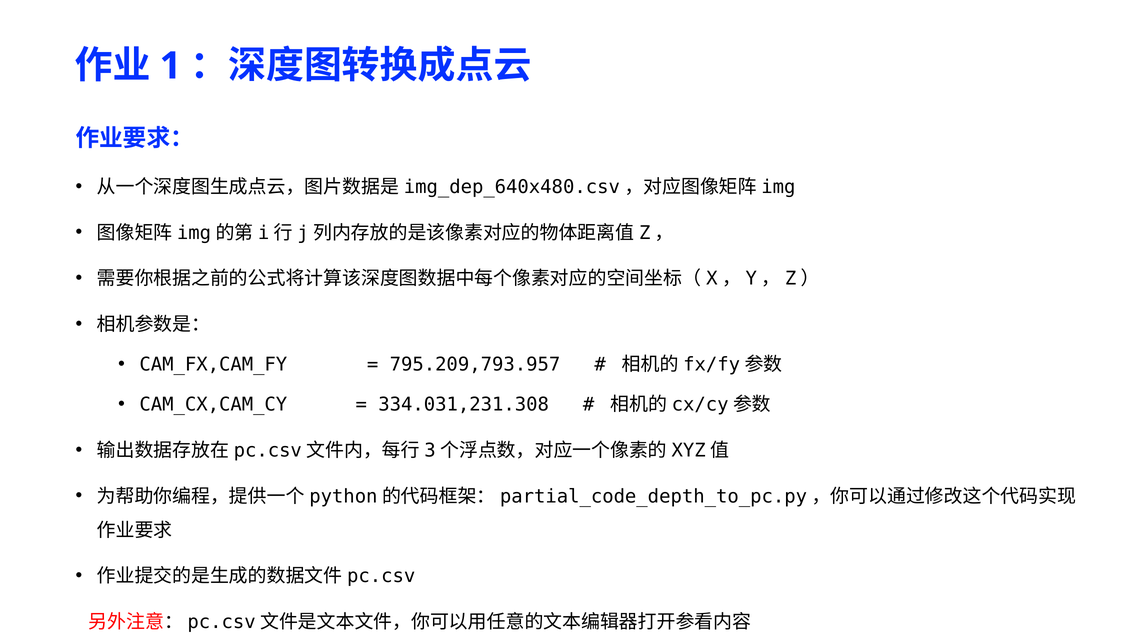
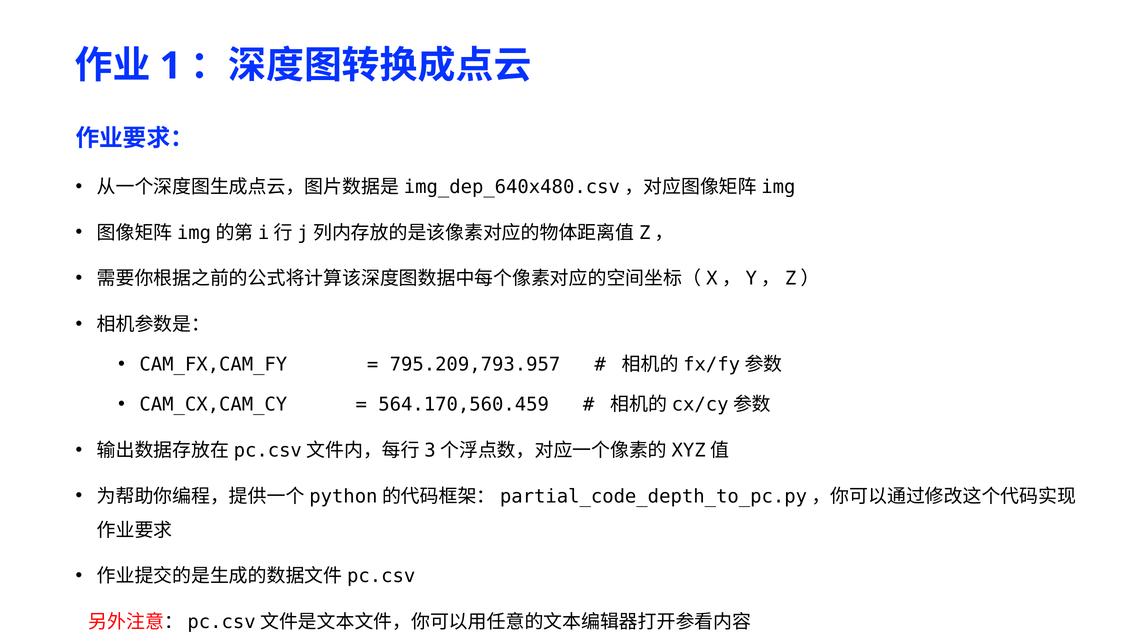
334.031,231.308: 334.031,231.308 -> 564.170,560.459
